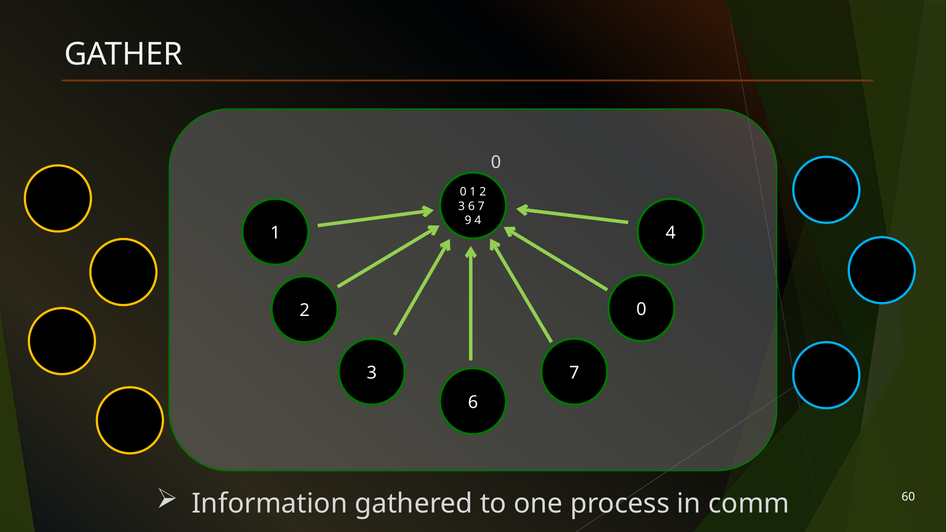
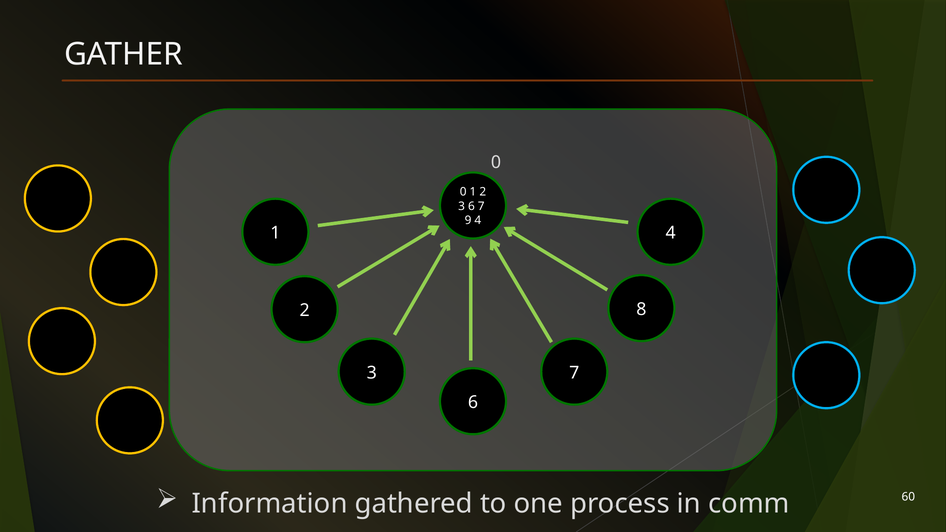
2 0: 0 -> 8
